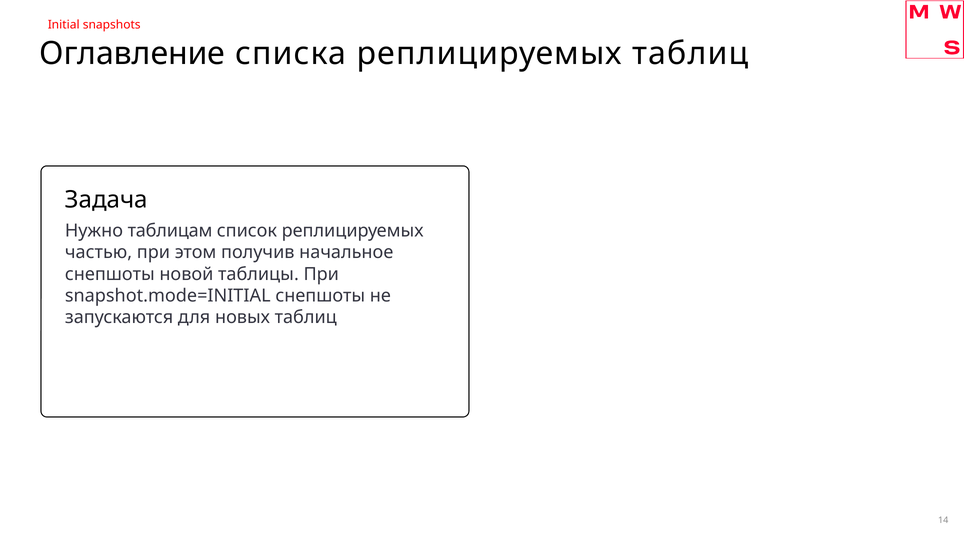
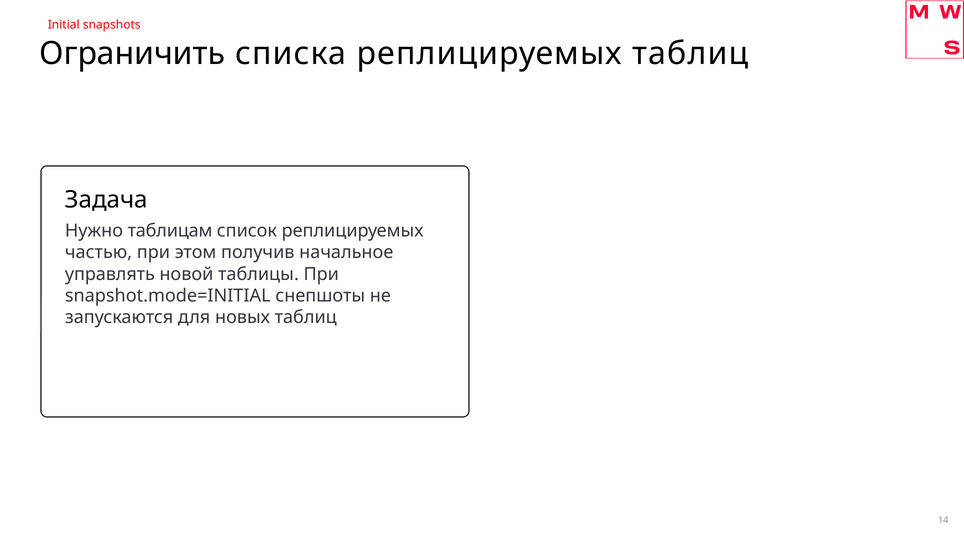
Оглавление: Оглавление -> Ограничить
снепшоты at (110, 274): снепшоты -> управлять
